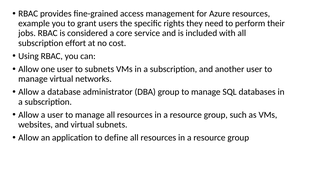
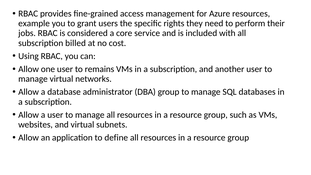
effort: effort -> billed
to subnets: subnets -> remains
